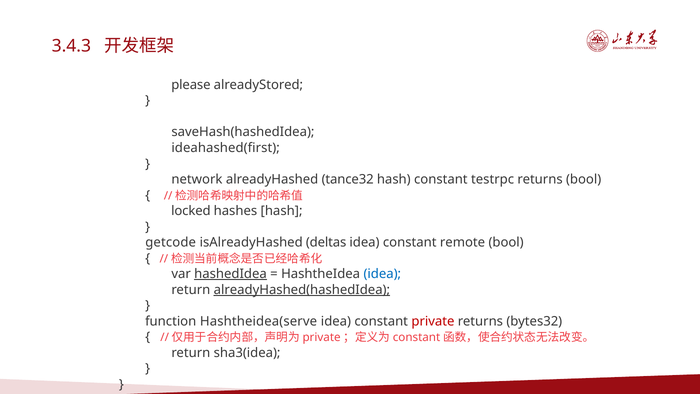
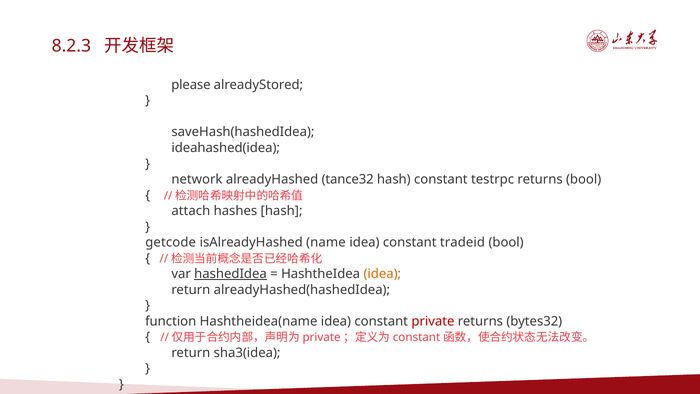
3.4.3: 3.4.3 -> 8.2.3
ideahashed(first: ideahashed(first -> ideahashed(idea
locked: locked -> attach
deltas: deltas -> name
remote: remote -> tradeid
idea at (382, 274) colour: blue -> orange
alreadyHashed(hashedIdea underline: present -> none
Hashtheidea(serve: Hashtheidea(serve -> Hashtheidea(name
